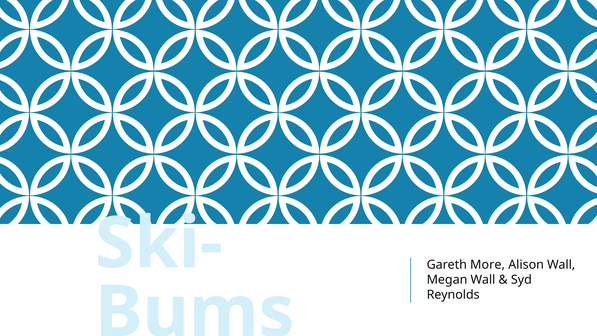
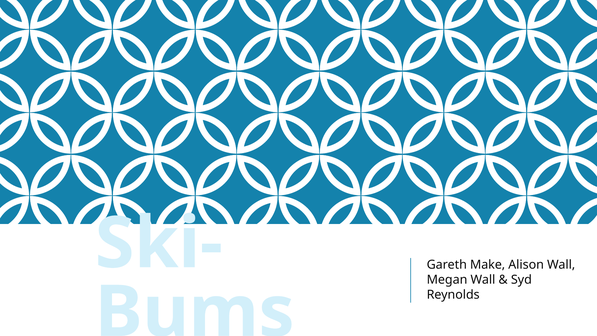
More: More -> Make
